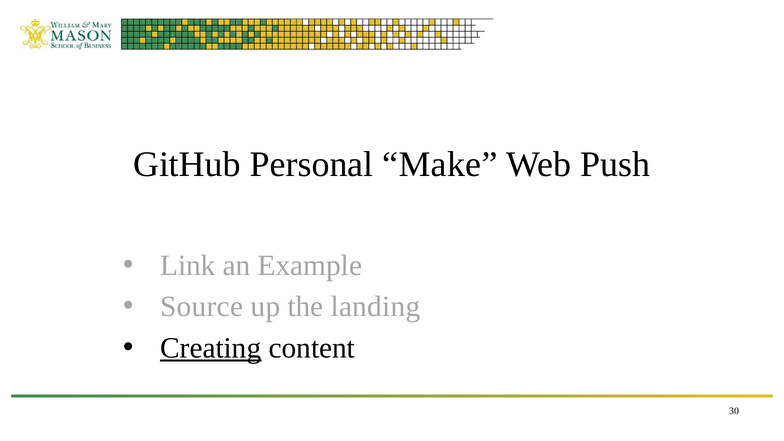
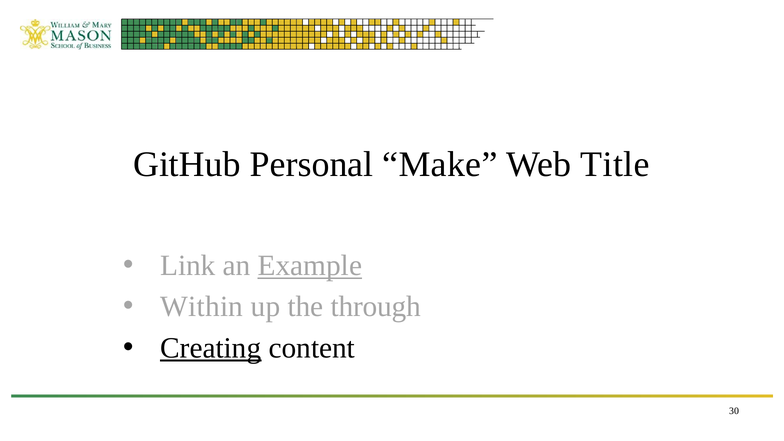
Push: Push -> Title
Example underline: none -> present
Source: Source -> Within
landing: landing -> through
